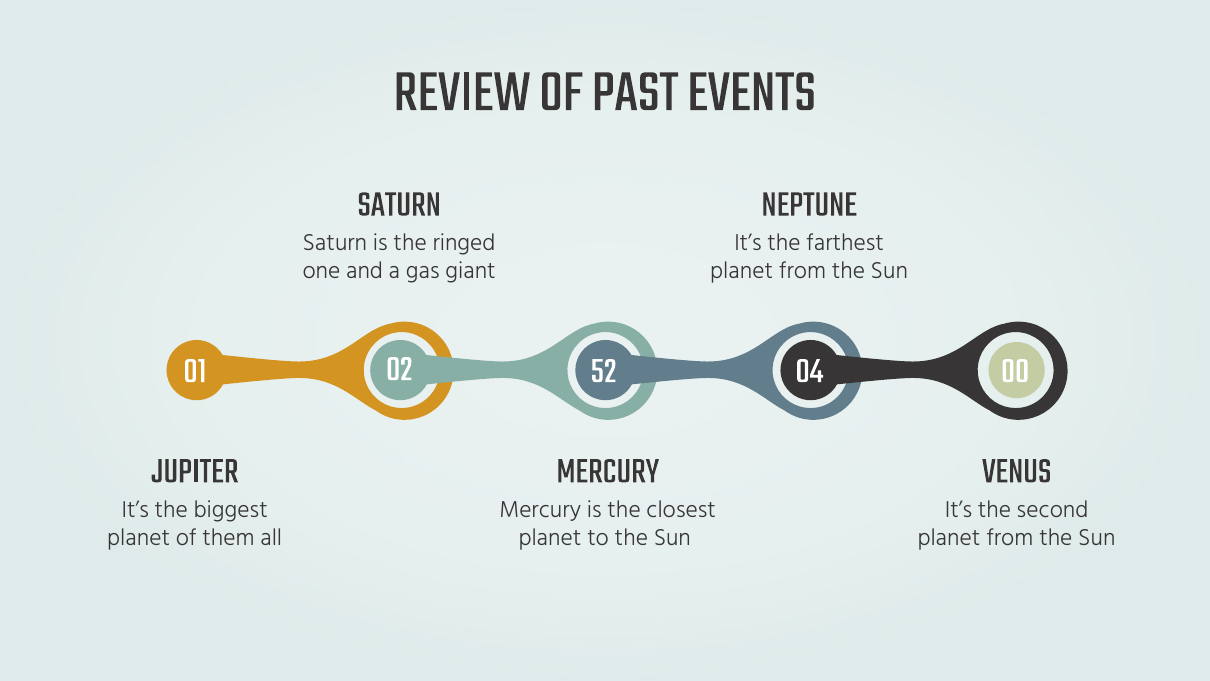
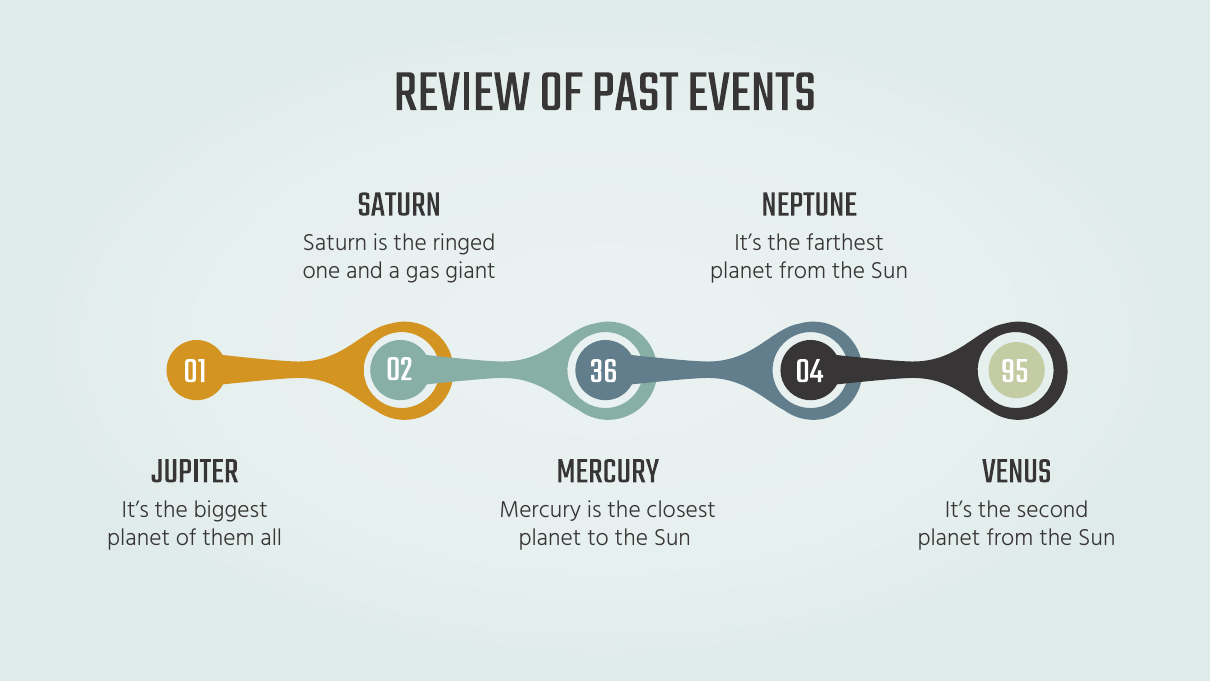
52: 52 -> 36
00: 00 -> 95
